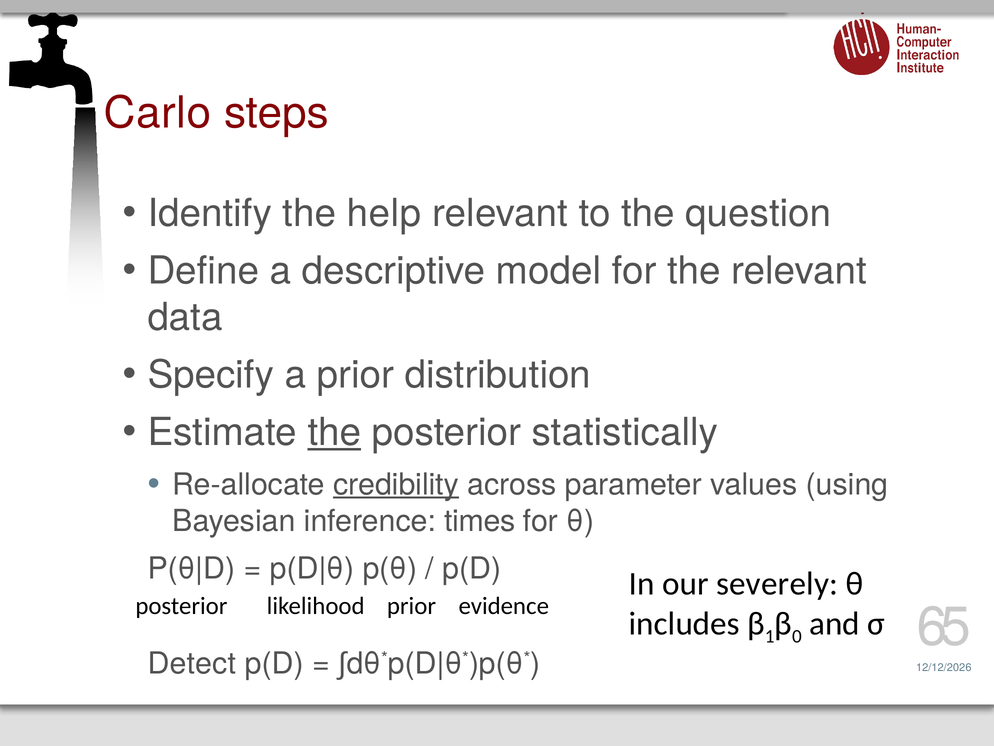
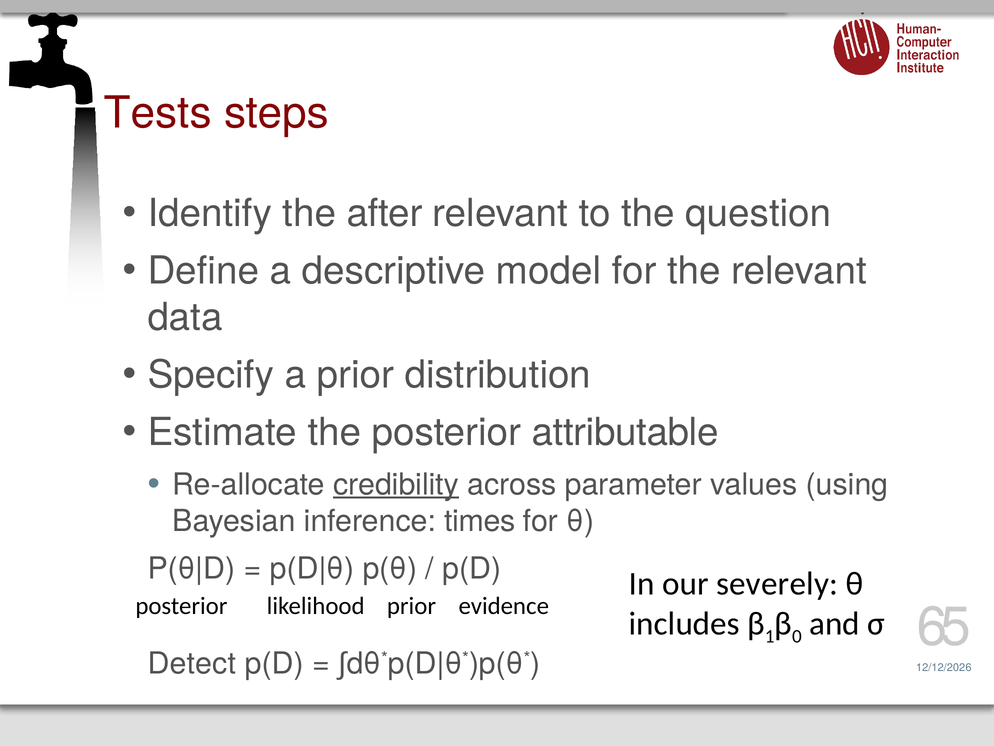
Carlo: Carlo -> Tests
help: help -> after
the at (334, 432) underline: present -> none
statistically: statistically -> attributable
